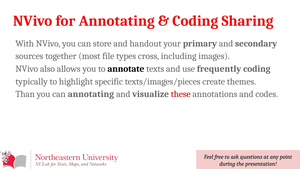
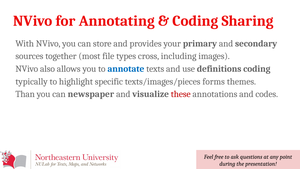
handout: handout -> provides
annotate colour: black -> blue
frequently: frequently -> definitions
create: create -> forms
can annotating: annotating -> newspaper
